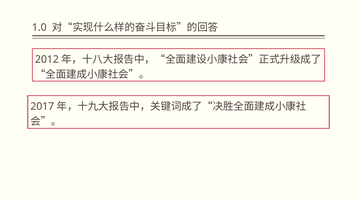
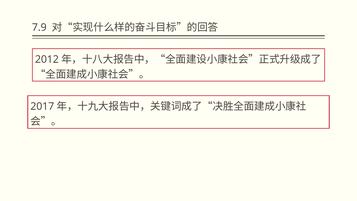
1.0: 1.0 -> 7.9
